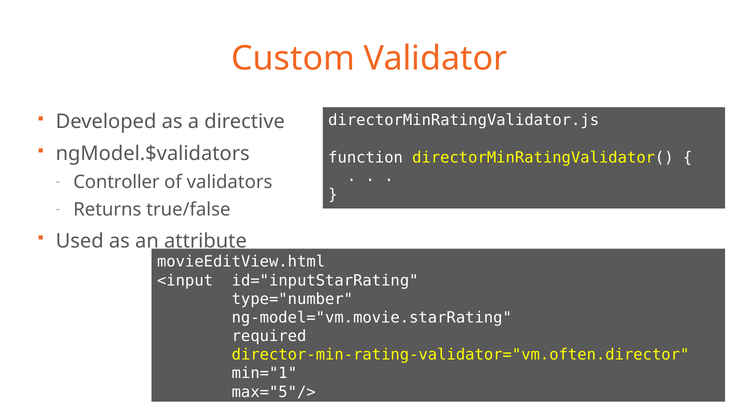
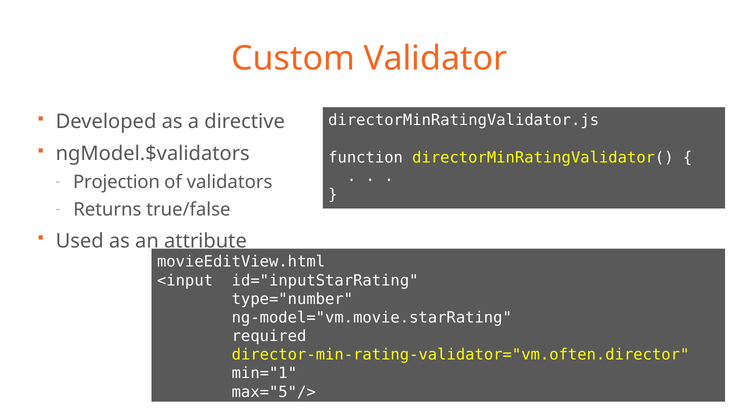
Controller: Controller -> Projection
